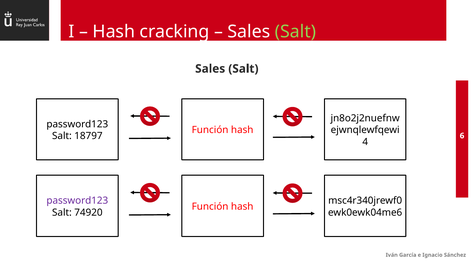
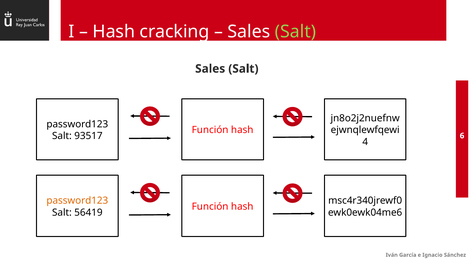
18797: 18797 -> 93517
password123 at (77, 201) colour: purple -> orange
74920: 74920 -> 56419
